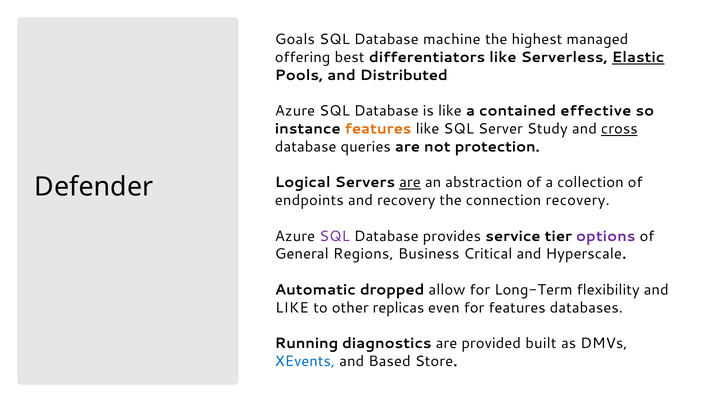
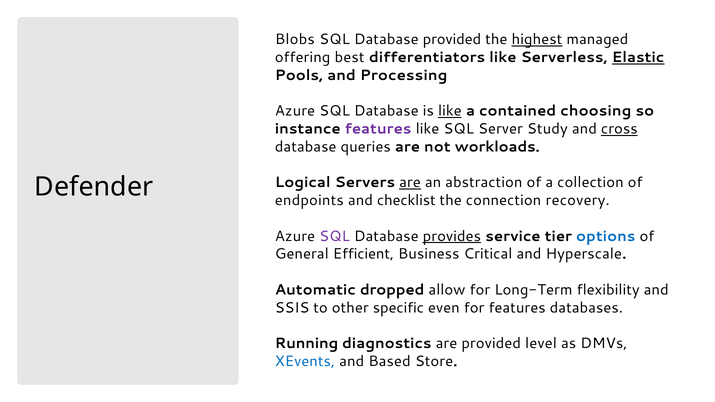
Goals: Goals -> Blobs
Database machine: machine -> provided
highest underline: none -> present
Distributed: Distributed -> Processing
like at (450, 111) underline: none -> present
effective: effective -> choosing
features at (378, 129) colour: orange -> purple
protection: protection -> workloads
and recovery: recovery -> checklist
provides underline: none -> present
options colour: purple -> blue
Regions: Regions -> Efficient
LIKE at (292, 308): LIKE -> SSIS
replicas: replicas -> specific
built: built -> level
